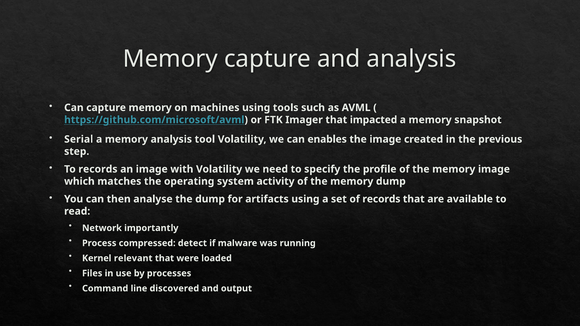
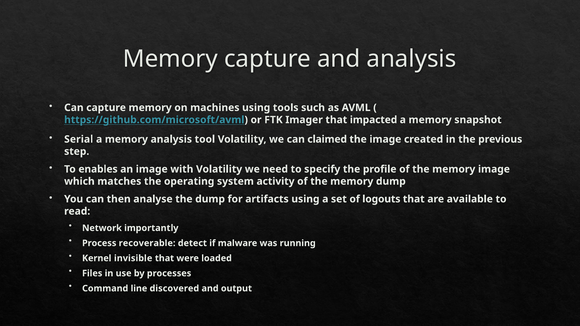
enables: enables -> claimed
To records: records -> enables
of records: records -> logouts
compressed: compressed -> recoverable
relevant: relevant -> invisible
